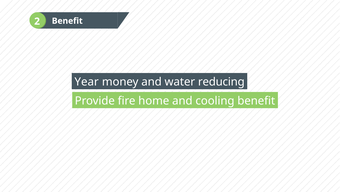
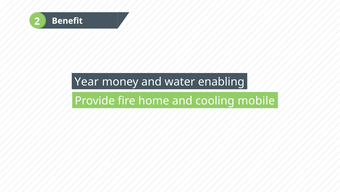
reducing: reducing -> enabling
cooling benefit: benefit -> mobile
